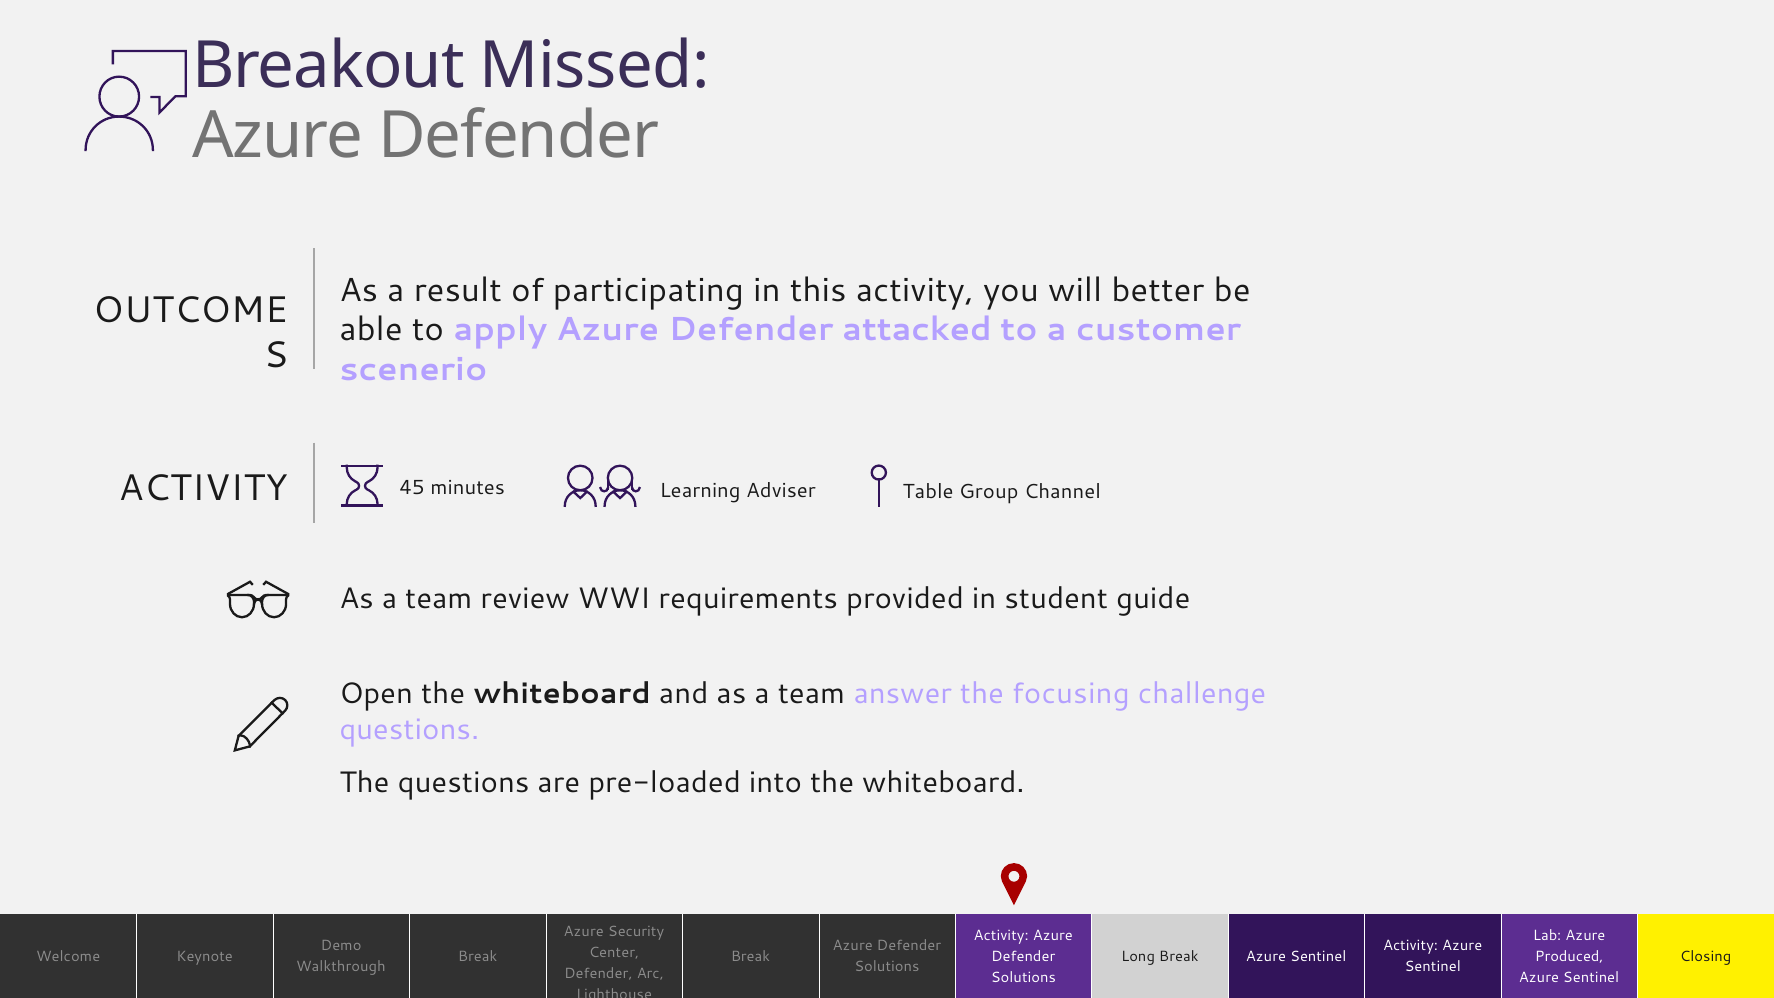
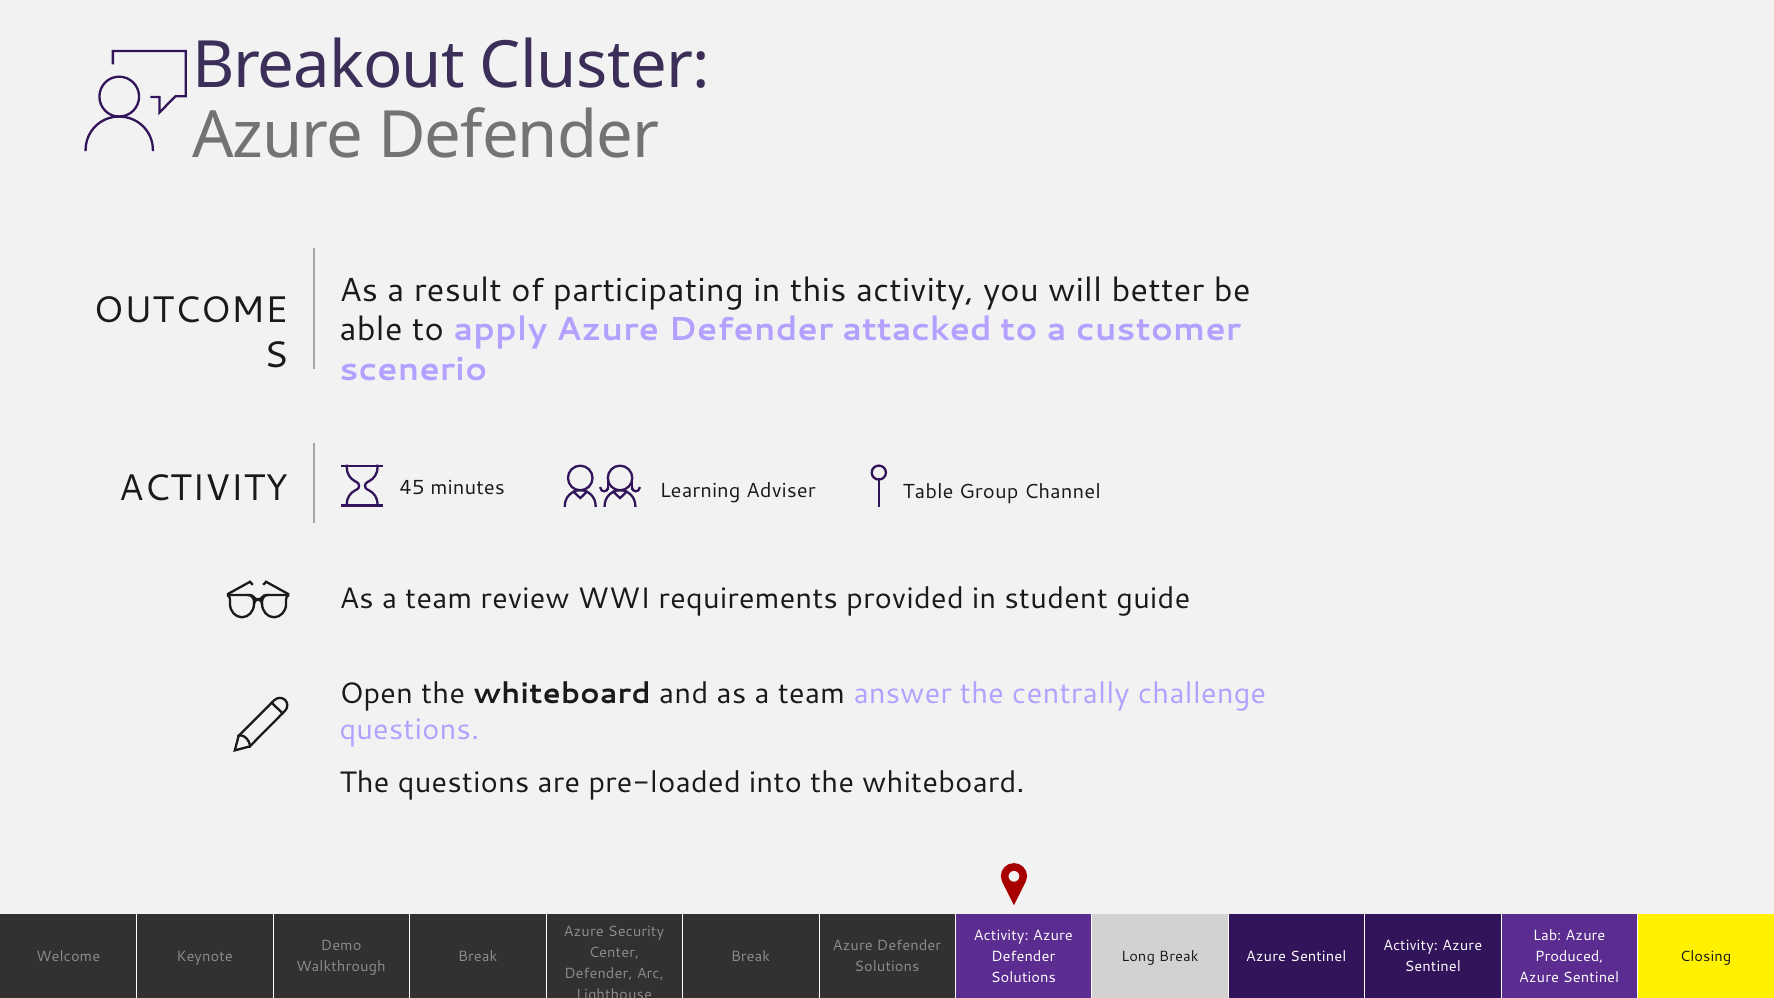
Missed: Missed -> Cluster
focusing: focusing -> centrally
